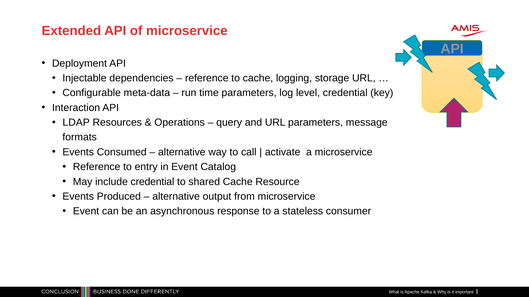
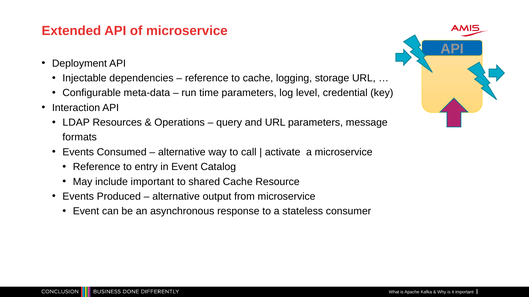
include credential: credential -> important
